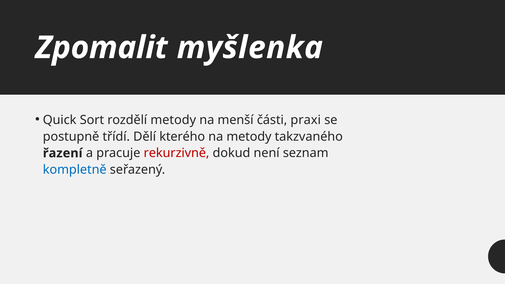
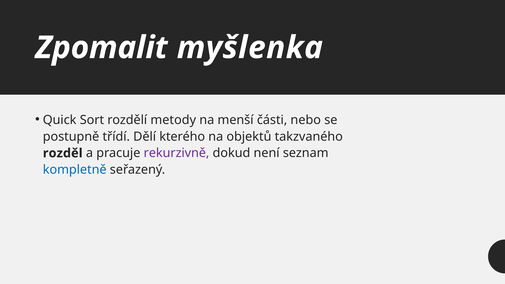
praxi: praxi -> nebo
na metody: metody -> objektů
řazení: řazení -> rozděl
rekurzivně colour: red -> purple
